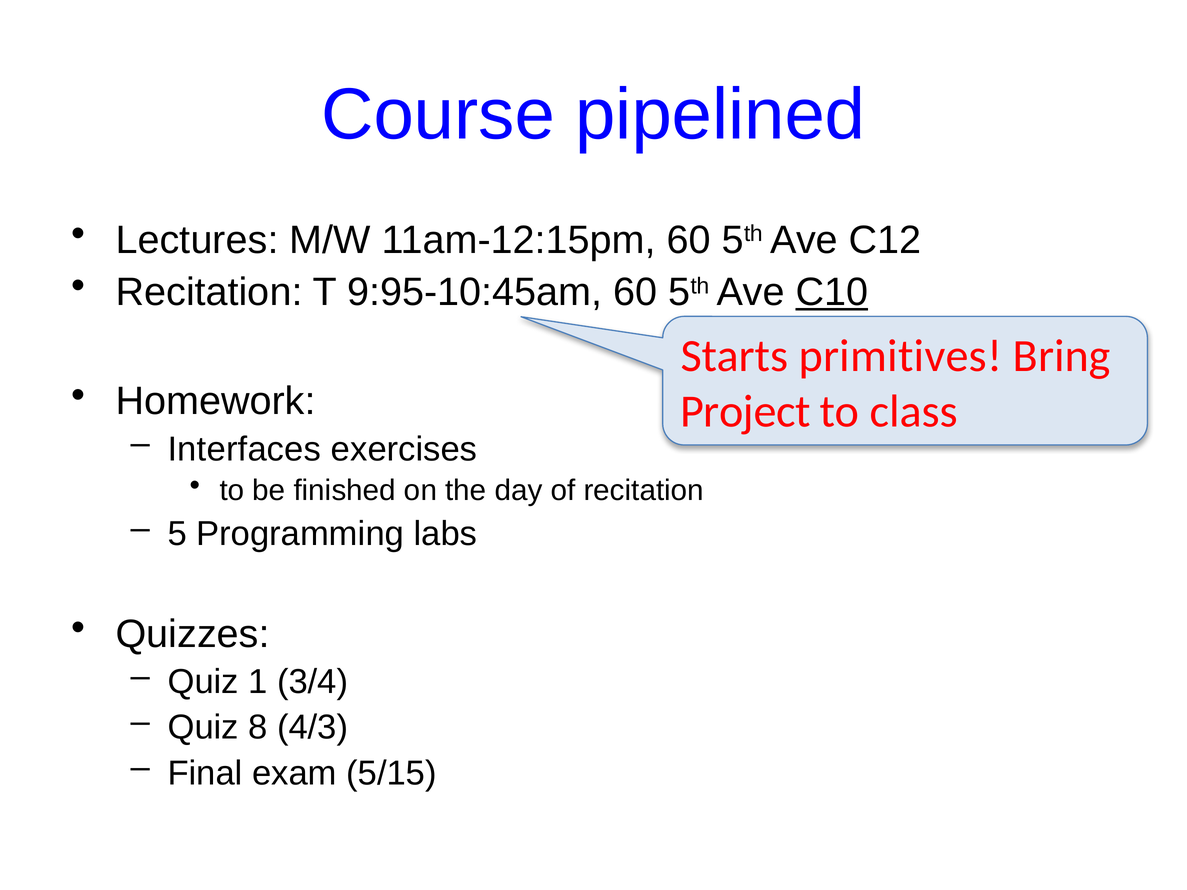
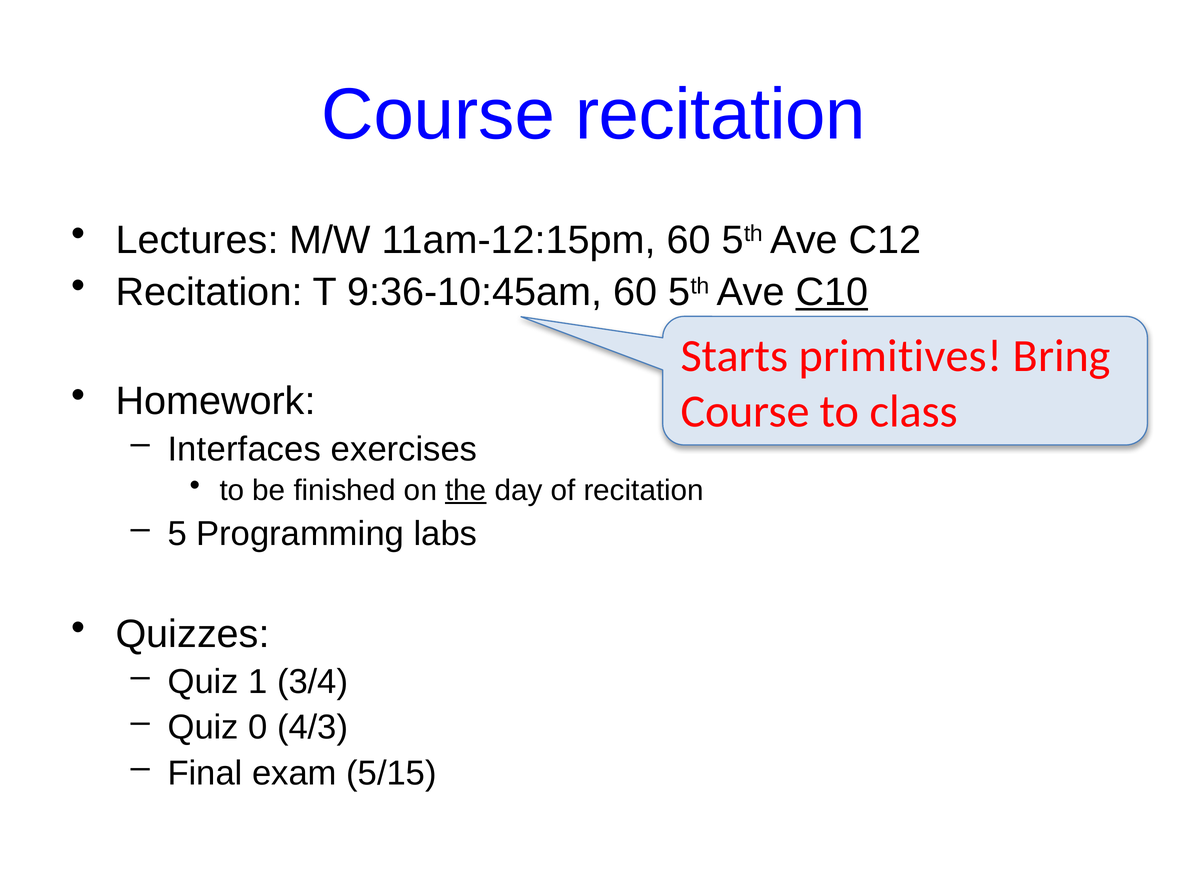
Course pipelined: pipelined -> recitation
9:95-10:45am: 9:95-10:45am -> 9:36-10:45am
Project at (745, 412): Project -> Course
the underline: none -> present
8: 8 -> 0
